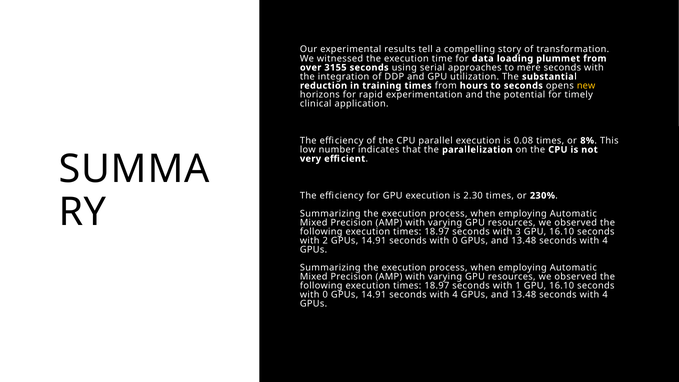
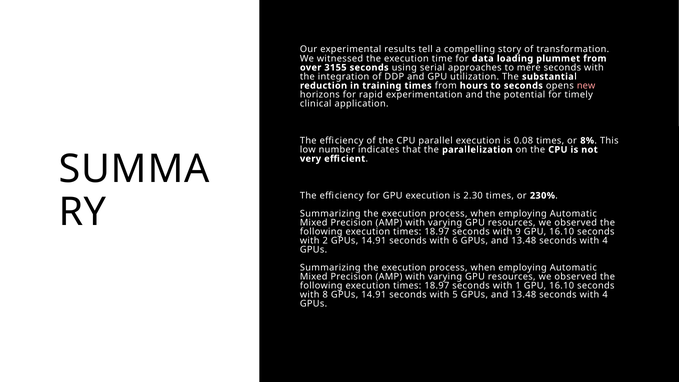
new colour: yellow -> pink
3: 3 -> 9
14.91 seconds with 0: 0 -> 6
0 at (325, 295): 0 -> 8
14.91 seconds with 4: 4 -> 5
